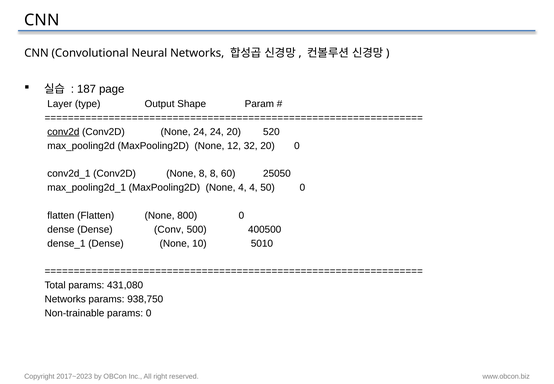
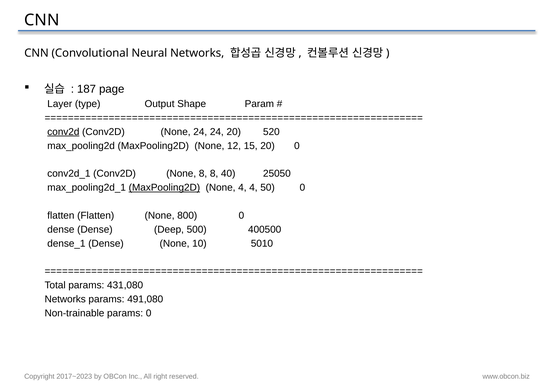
32: 32 -> 15
60: 60 -> 40
MaxPooling2D at (164, 187) underline: none -> present
Conv: Conv -> Deep
938,750: 938,750 -> 491,080
